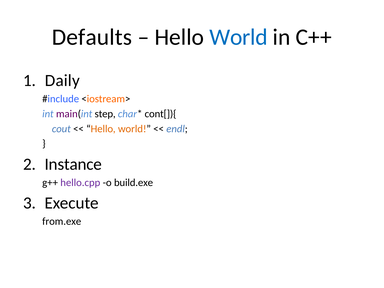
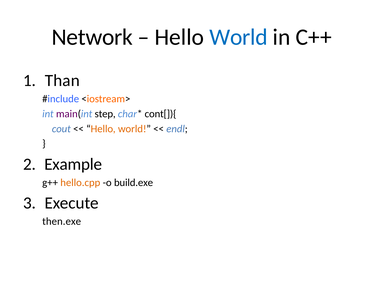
Defaults: Defaults -> Network
Daily: Daily -> Than
Instance: Instance -> Example
hello.cpp colour: purple -> orange
from.exe: from.exe -> then.exe
